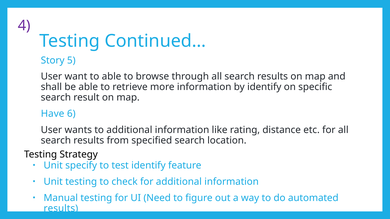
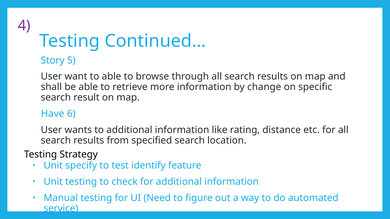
by identify: identify -> change
results at (61, 209): results -> service
